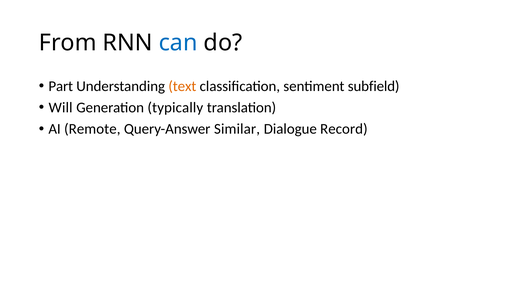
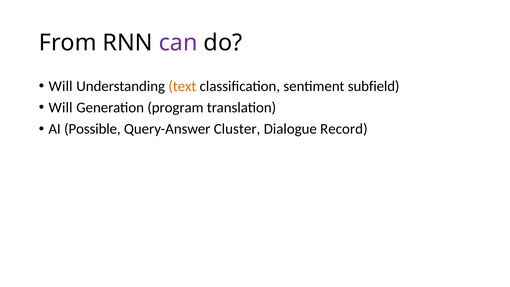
can colour: blue -> purple
Part at (61, 86): Part -> Will
typically: typically -> program
Remote: Remote -> Possible
Similar: Similar -> Cluster
